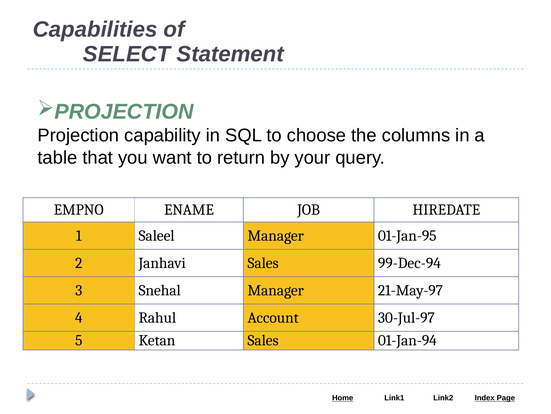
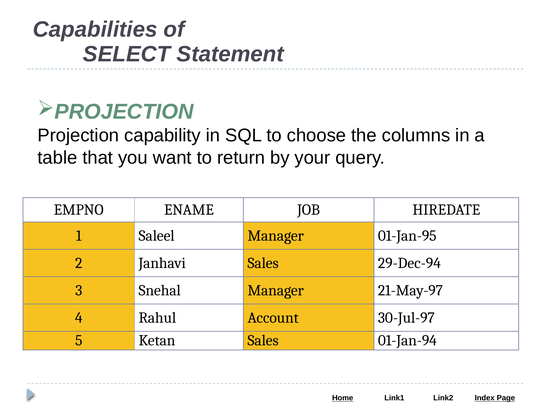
99-Dec-94: 99-Dec-94 -> 29-Dec-94
